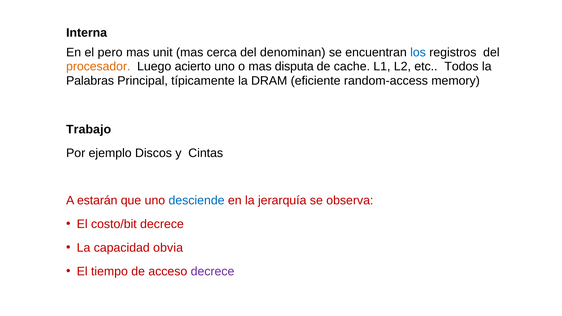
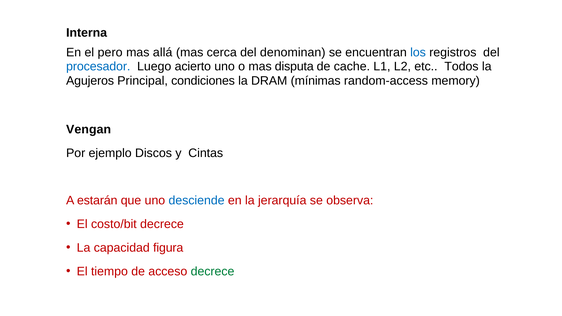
unit: unit -> allá
procesador colour: orange -> blue
Palabras: Palabras -> Agujeros
típicamente: típicamente -> condiciones
eficiente: eficiente -> mínimas
Trabajo: Trabajo -> Vengan
obvia: obvia -> figura
decrece at (213, 272) colour: purple -> green
